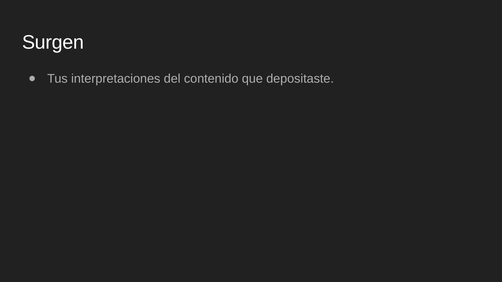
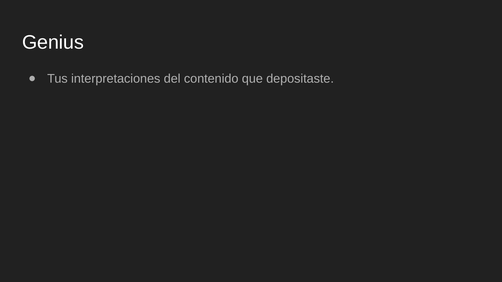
Surgen: Surgen -> Genius
